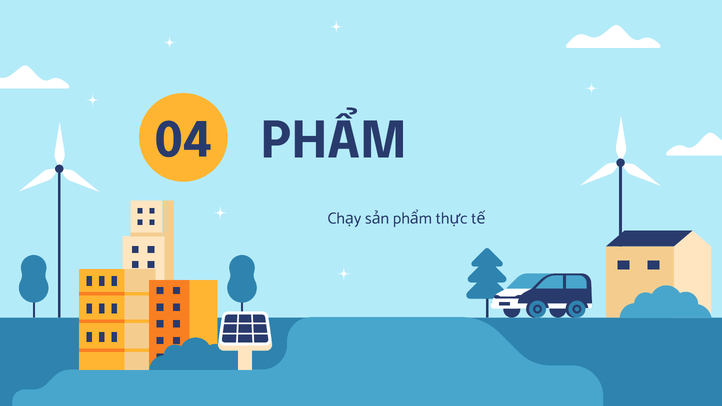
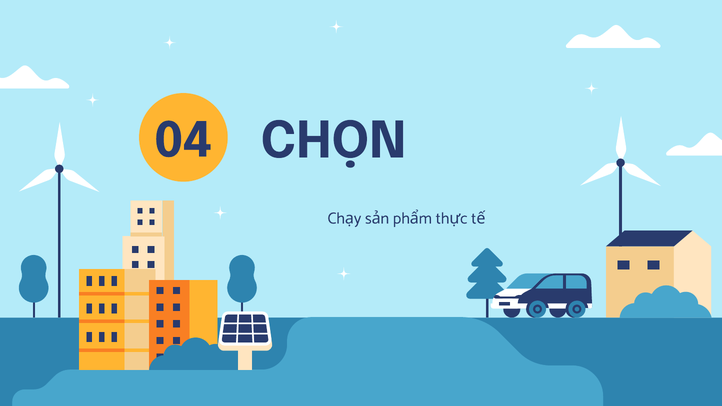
PHẨM: PHẨM -> CHỌN
